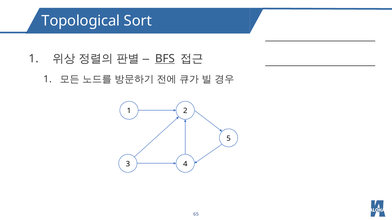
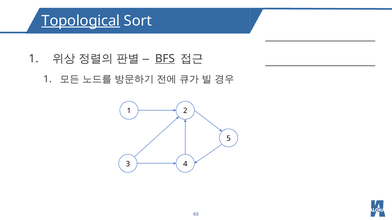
Topological underline: none -> present
